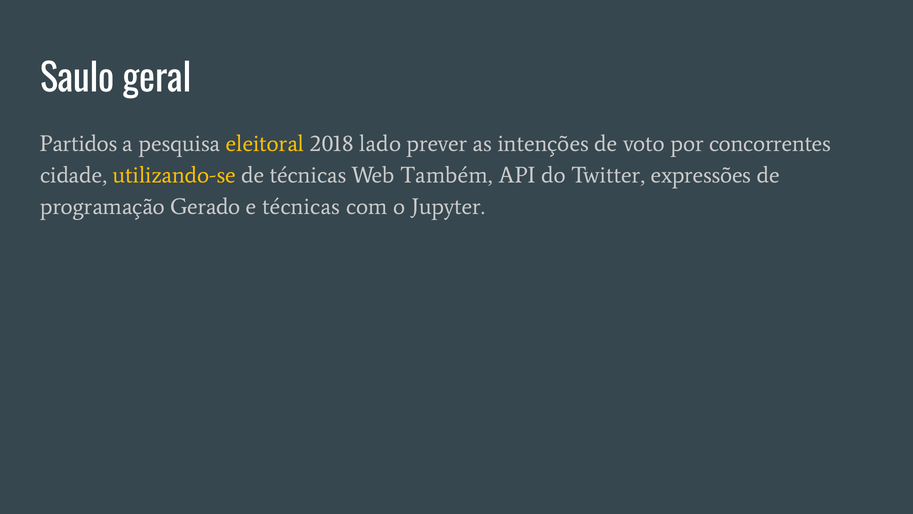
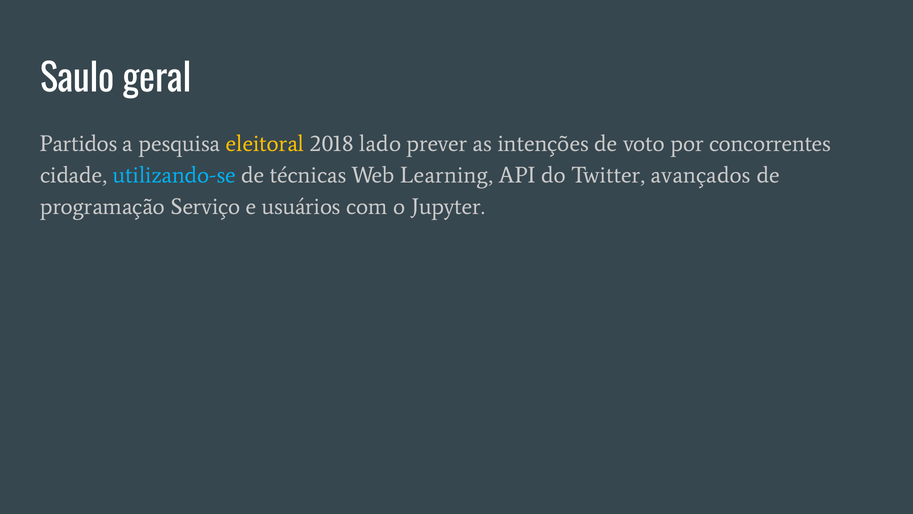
utilizando-se colour: yellow -> light blue
Também: Também -> Learning
expressões: expressões -> avançados
Gerado: Gerado -> Serviço
e técnicas: técnicas -> usuários
